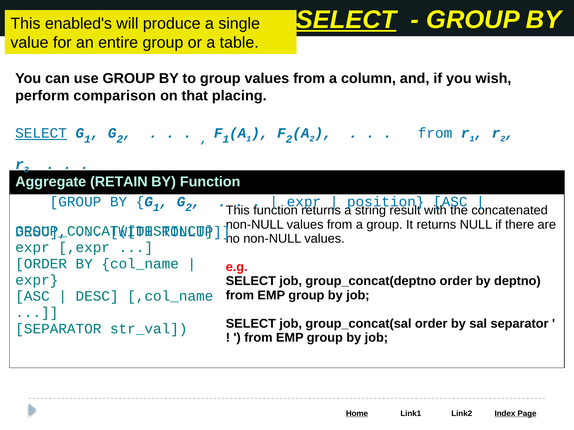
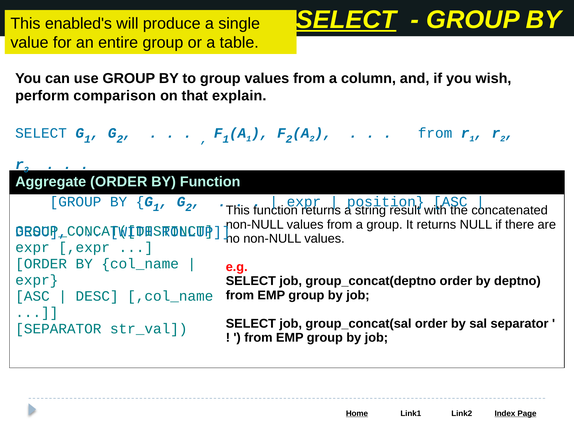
placing: placing -> explain
SELECT at (41, 133) underline: present -> none
Aggregate RETAIN: RETAIN -> ORDER
